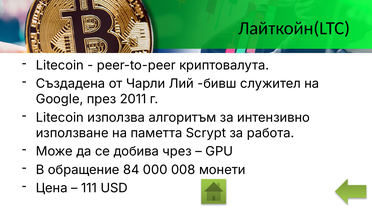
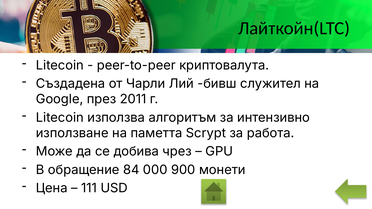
008: 008 -> 900
